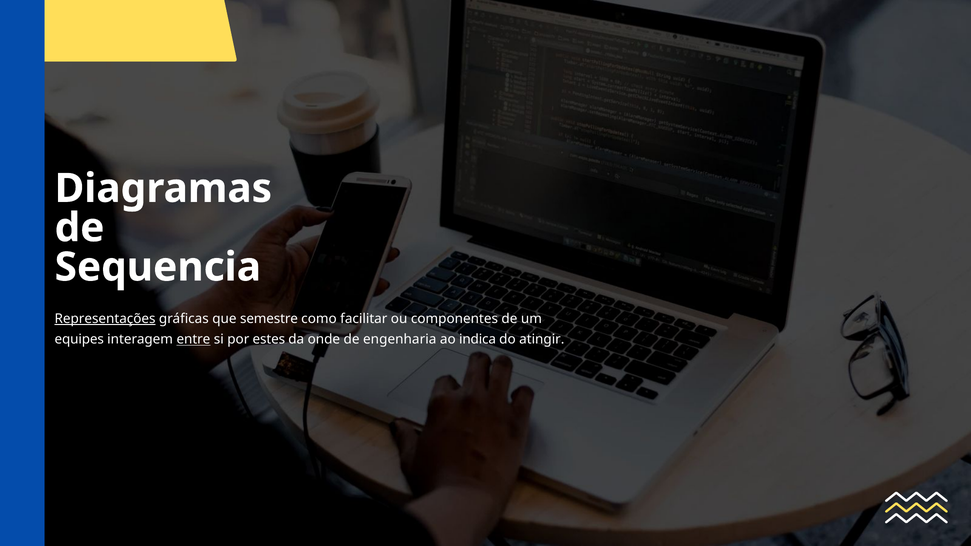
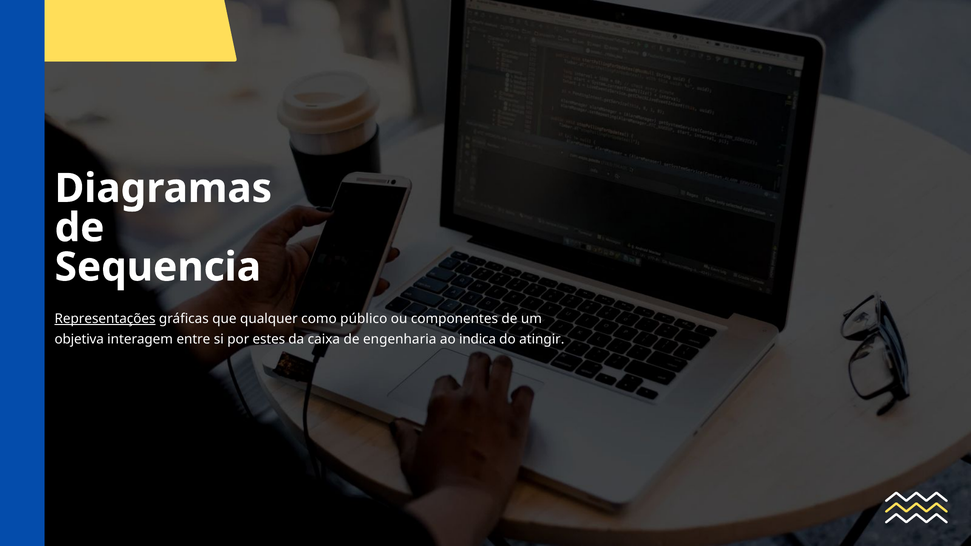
semestre: semestre -> qualquer
facilitar: facilitar -> público
equipes: equipes -> objetiva
entre underline: present -> none
onde: onde -> caixa
